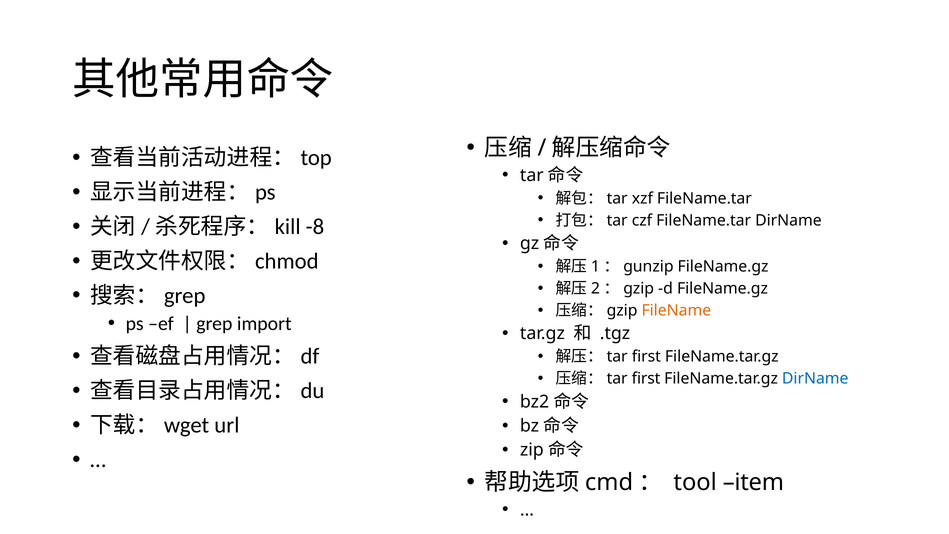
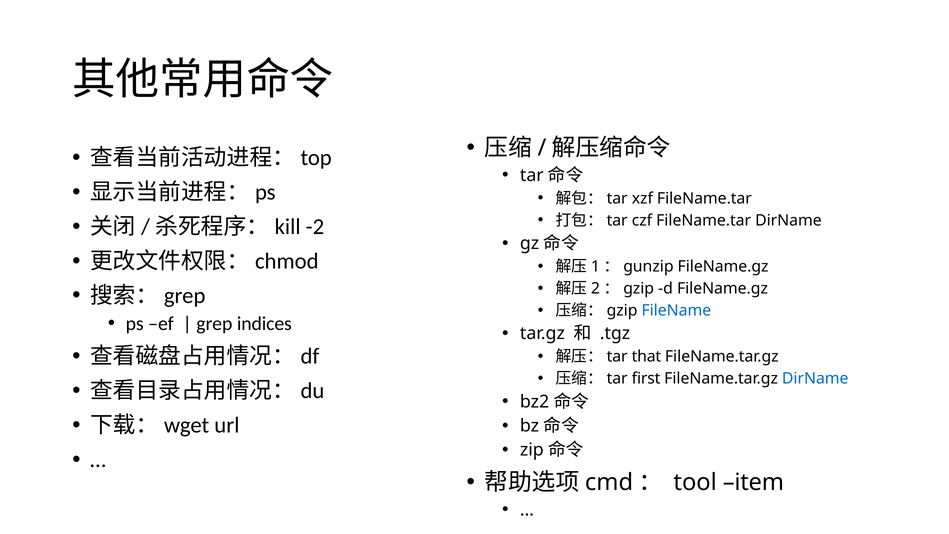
-8: -8 -> -2
FileName colour: orange -> blue
import: import -> indices
first at (646, 357): first -> that
